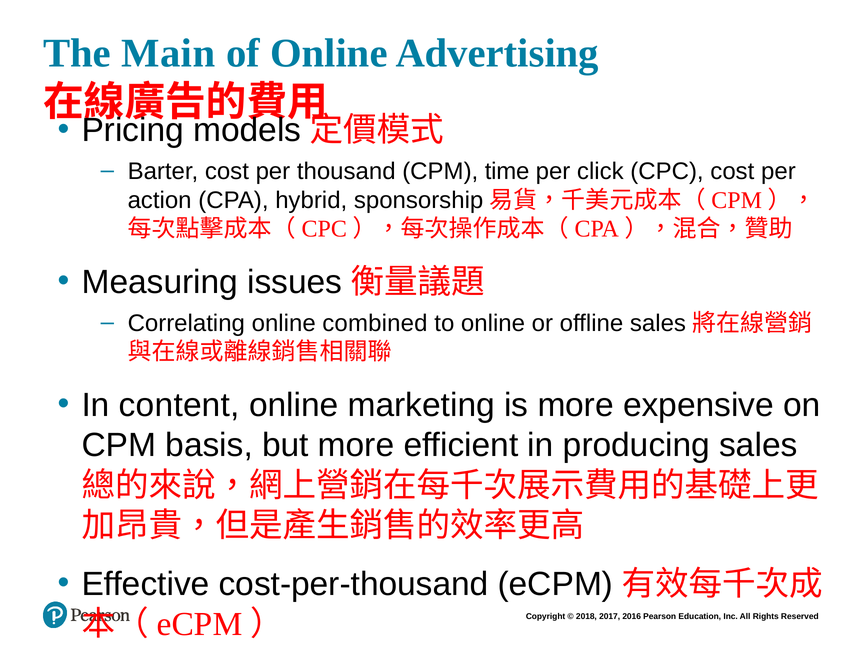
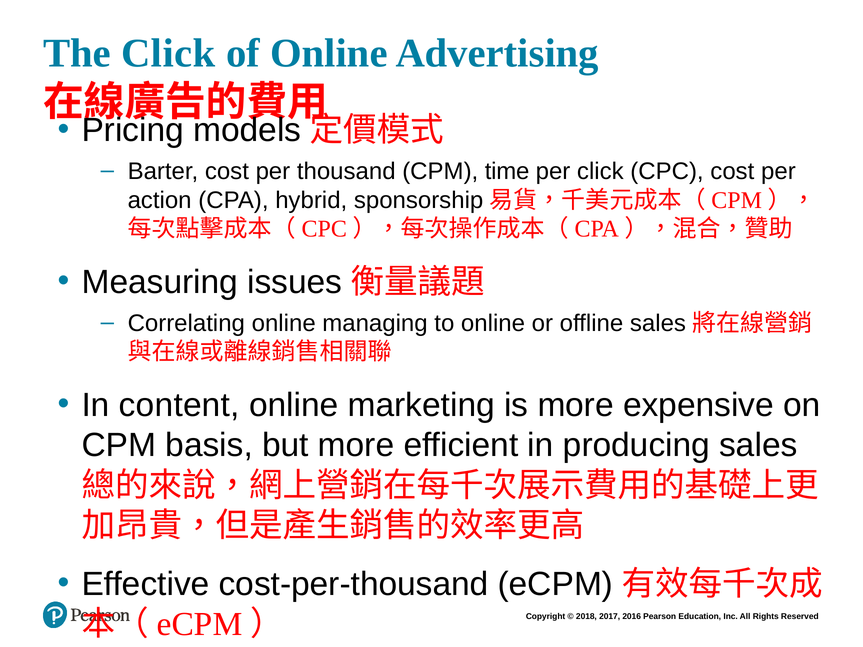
The Main: Main -> Click
combined: combined -> managing
